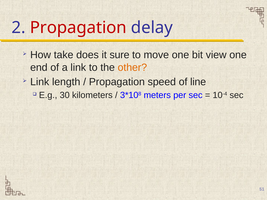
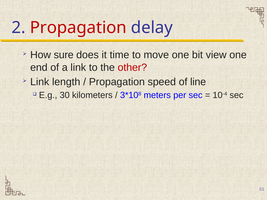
take: take -> sure
sure: sure -> time
other colour: orange -> red
